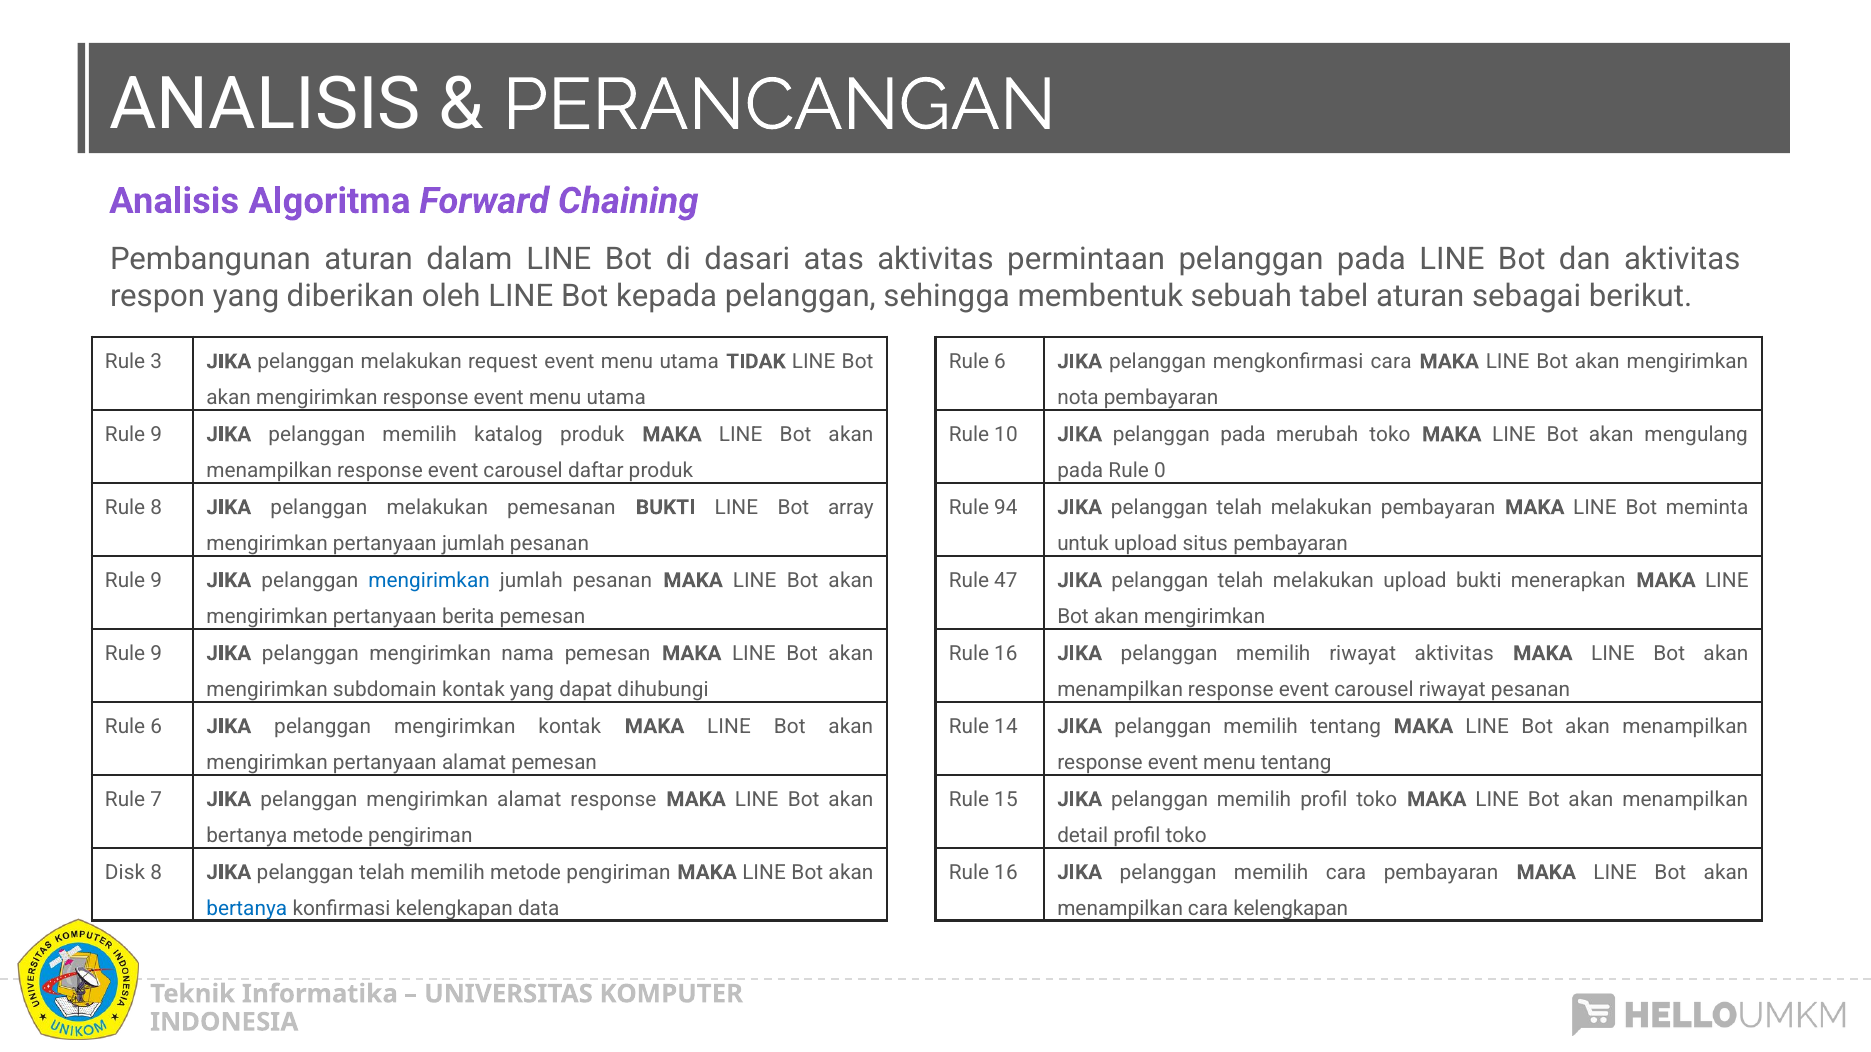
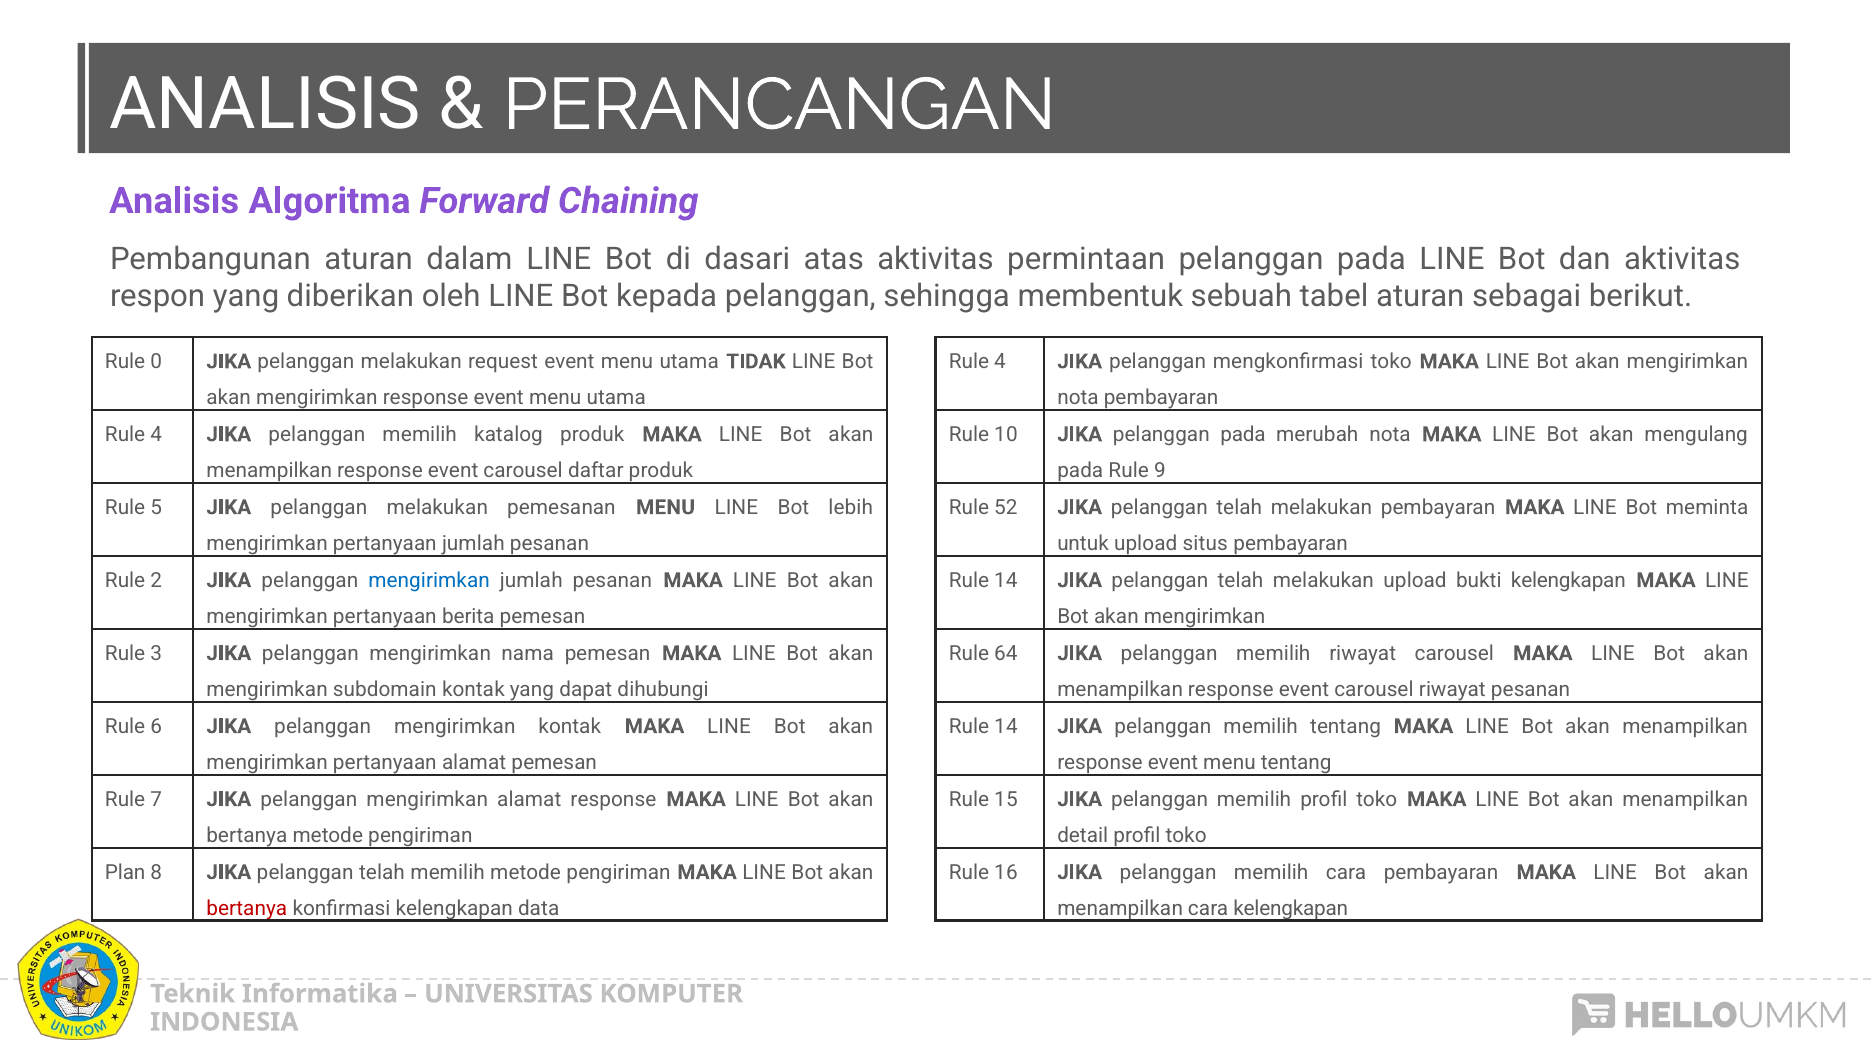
3: 3 -> 0
6 at (1000, 362): 6 -> 4
mengkonfirmasi cara: cara -> toko
9 at (156, 435): 9 -> 4
merubah toko: toko -> nota
0: 0 -> 9
Rule 8: 8 -> 5
pemesanan BUKTI: BUKTI -> MENU
array: array -> lebih
94: 94 -> 52
9 at (156, 581): 9 -> 2
47 at (1006, 581): 47 -> 14
bukti menerapkan: menerapkan -> kelengkapan
9 at (156, 654): 9 -> 3
16 at (1006, 654): 16 -> 64
riwayat aktivitas: aktivitas -> carousel
Disk: Disk -> Plan
bertanya at (247, 909) colour: blue -> red
